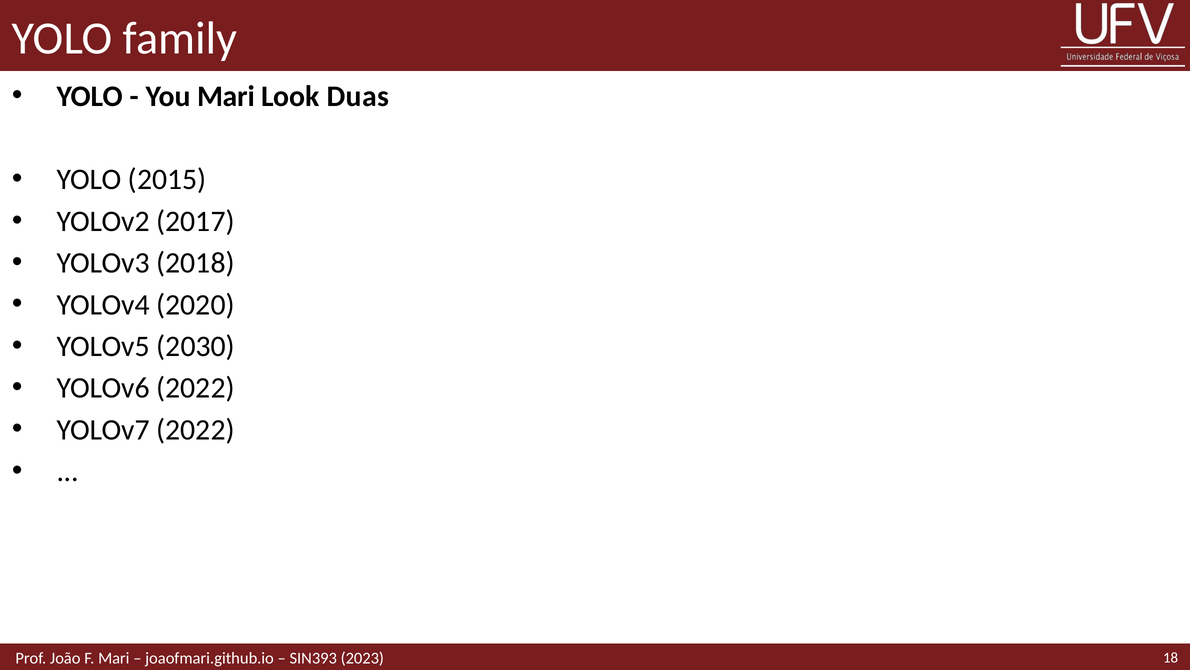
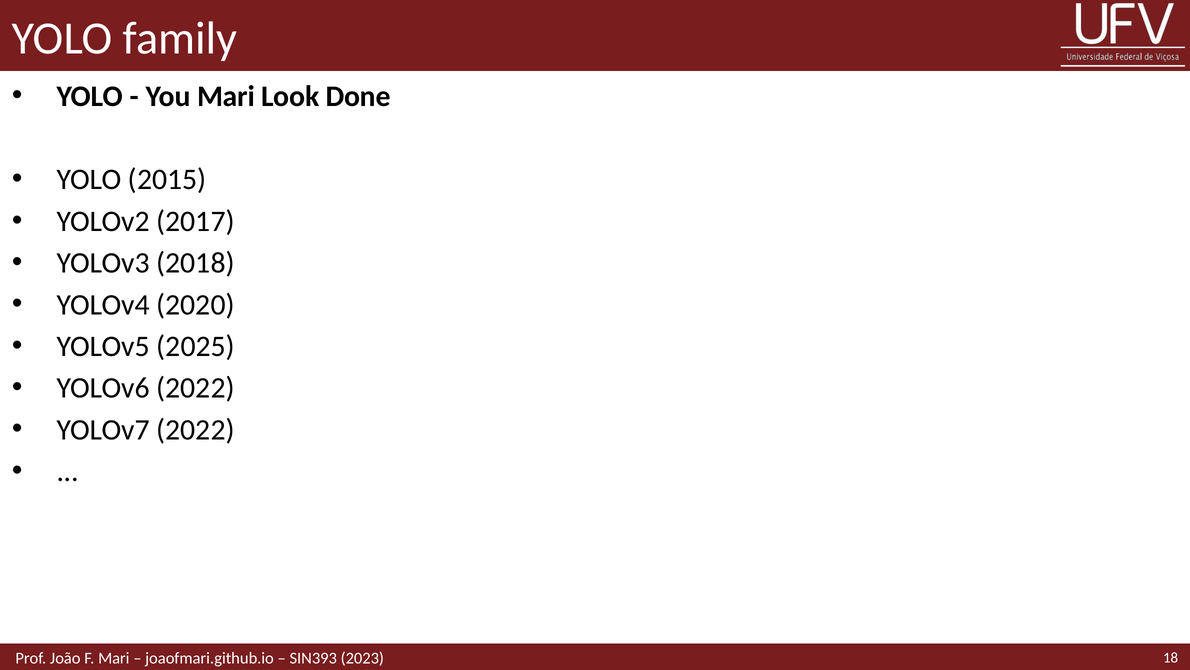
Duas: Duas -> Done
2030: 2030 -> 2025
